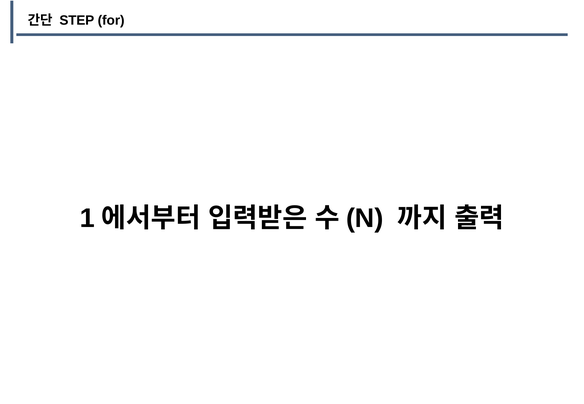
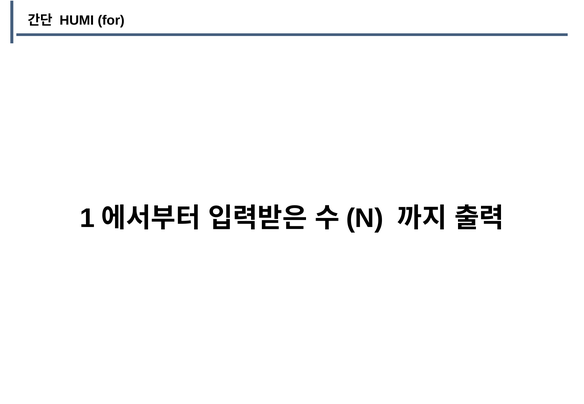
STEP: STEP -> HUMI
